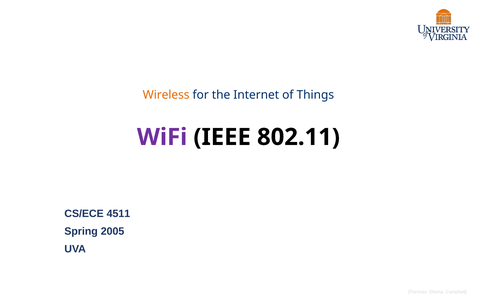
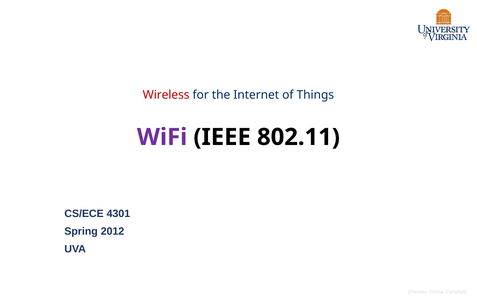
Wireless colour: orange -> red
4511: 4511 -> 4301
2005: 2005 -> 2012
